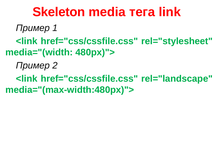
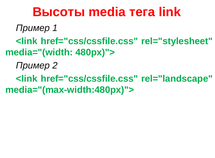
Skeleton: Skeleton -> Высоты
